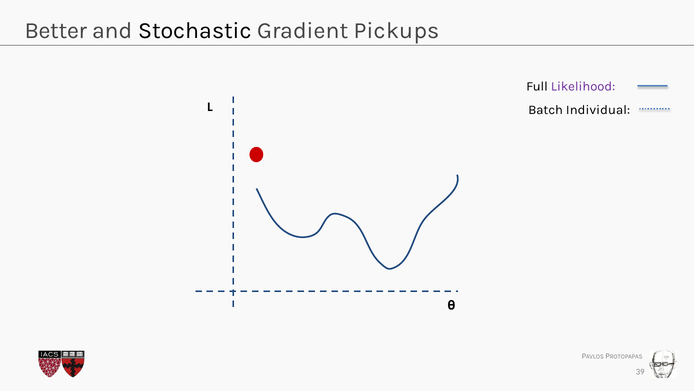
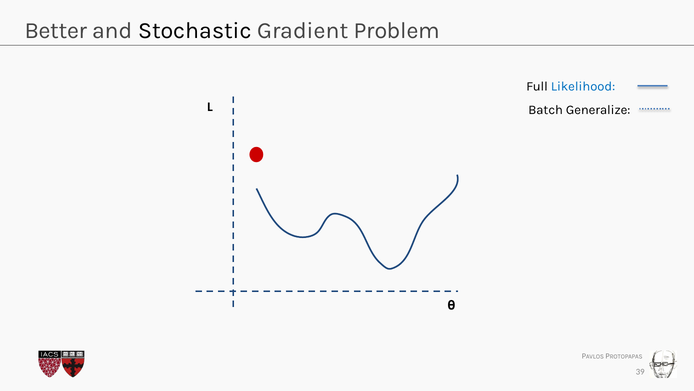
Pickups: Pickups -> Problem
Likelihood colour: purple -> blue
Individual: Individual -> Generalize
